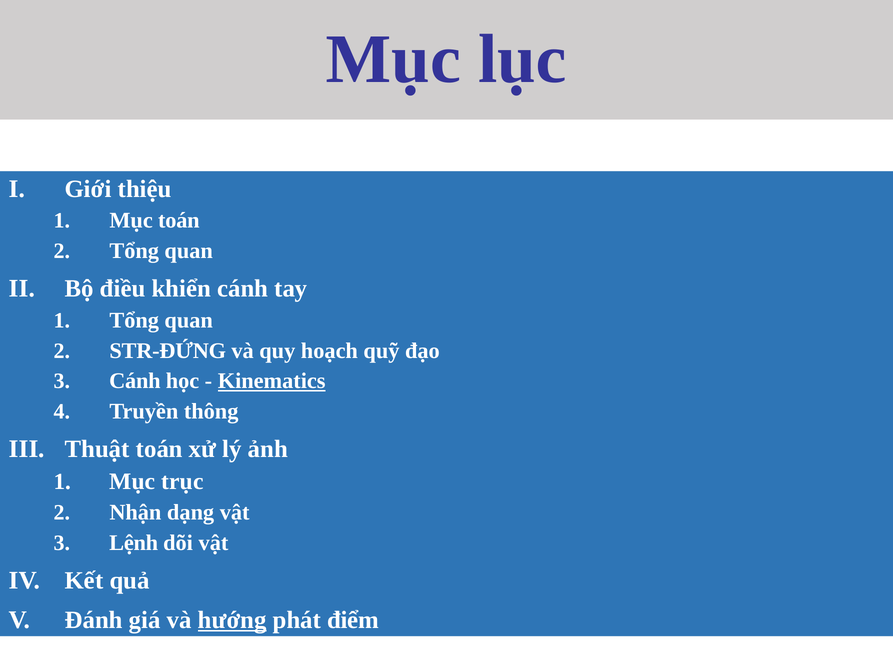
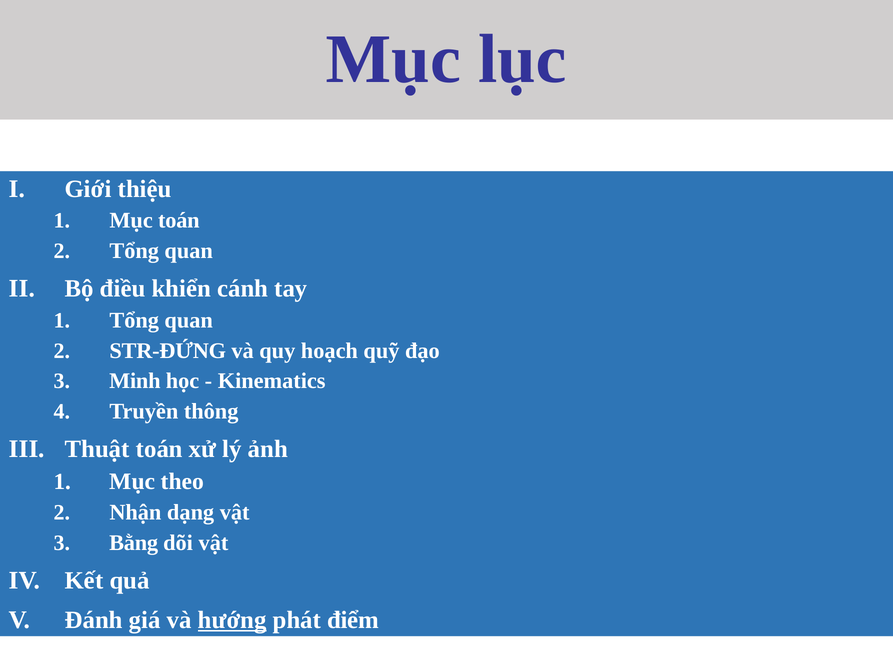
Cánh at (135, 381): Cánh -> Minh
Kinematics underline: present -> none
trục: trục -> theo
Lệnh: Lệnh -> Bằng
